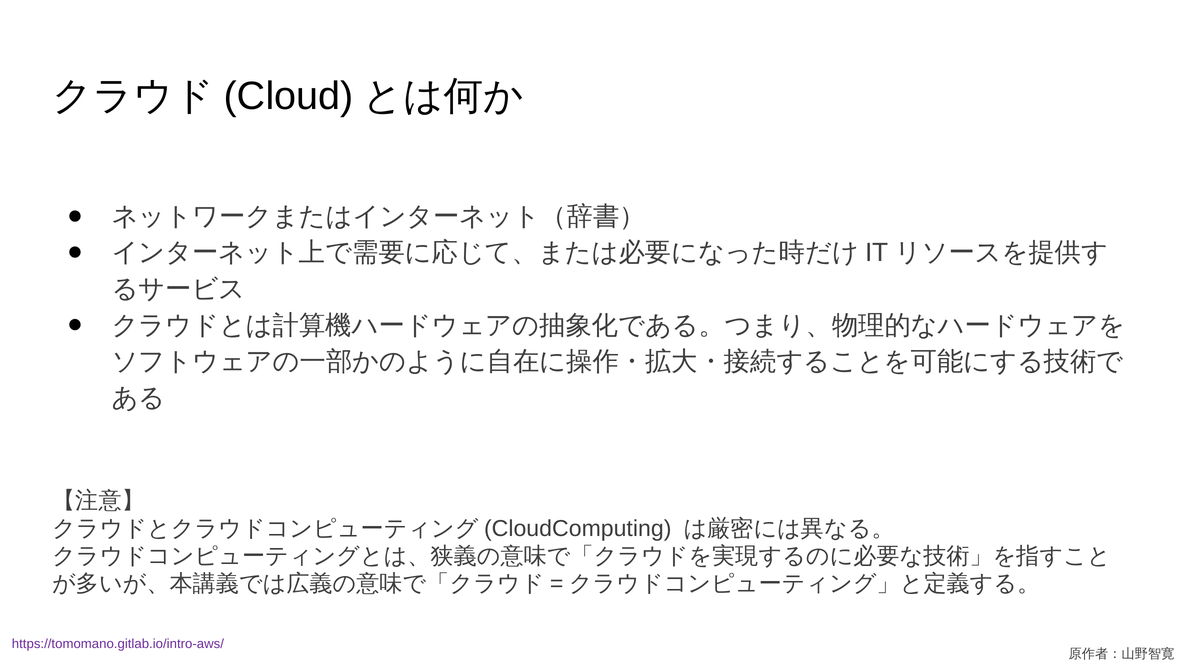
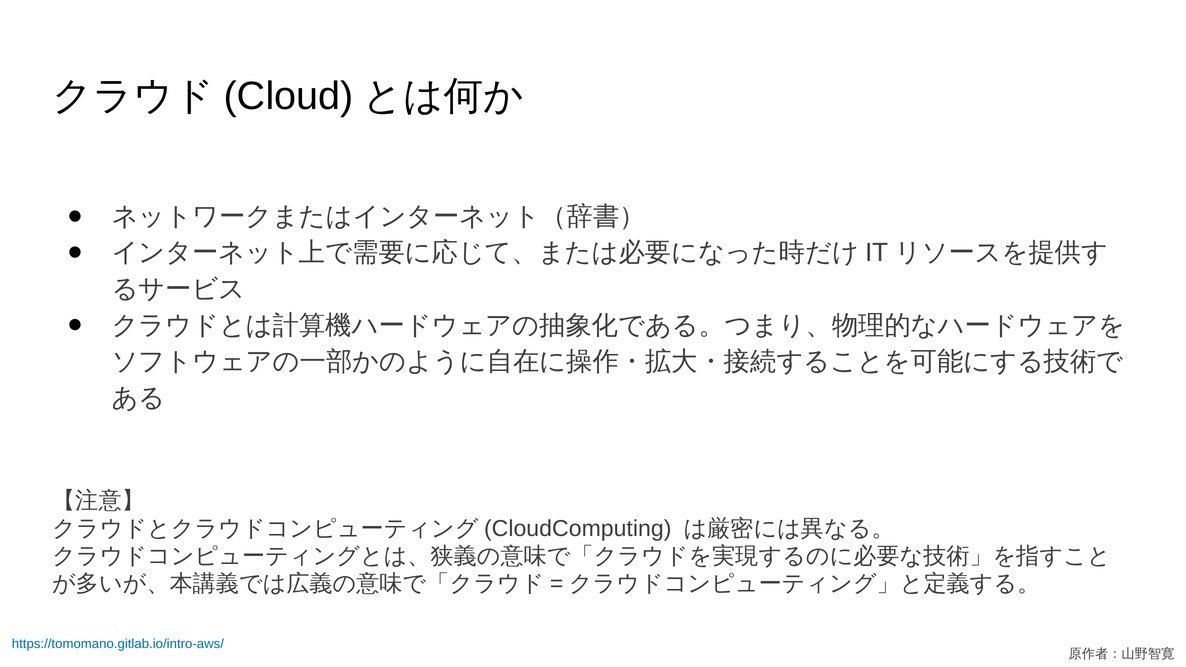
https://tomomano.gitlab.io/intro-aws/ colour: purple -> blue
